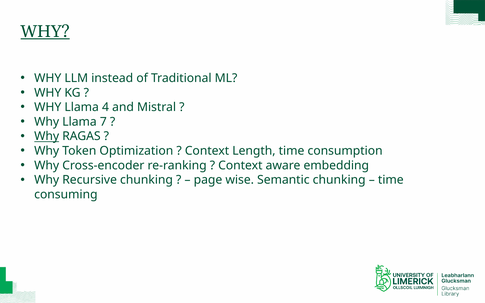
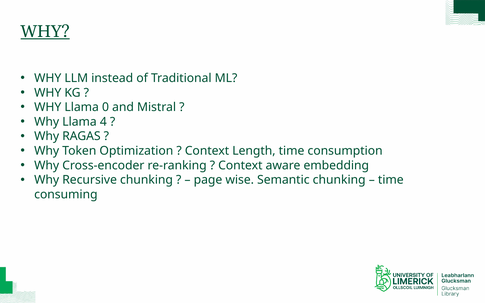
4: 4 -> 0
7: 7 -> 4
Why at (47, 136) underline: present -> none
